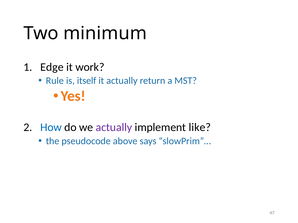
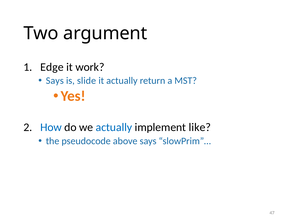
minimum: minimum -> argument
Rule at (55, 81): Rule -> Says
itself: itself -> slide
actually at (114, 128) colour: purple -> blue
